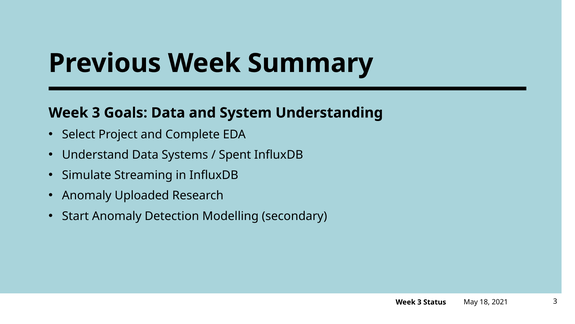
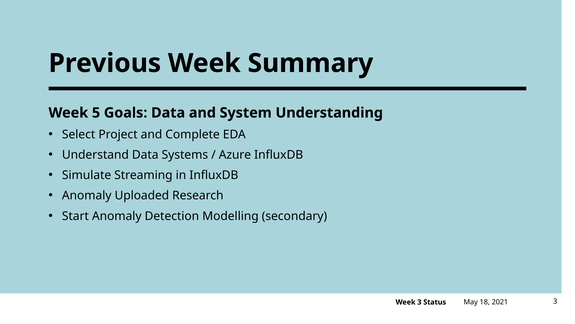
3 at (96, 113): 3 -> 5
Spent: Spent -> Azure
